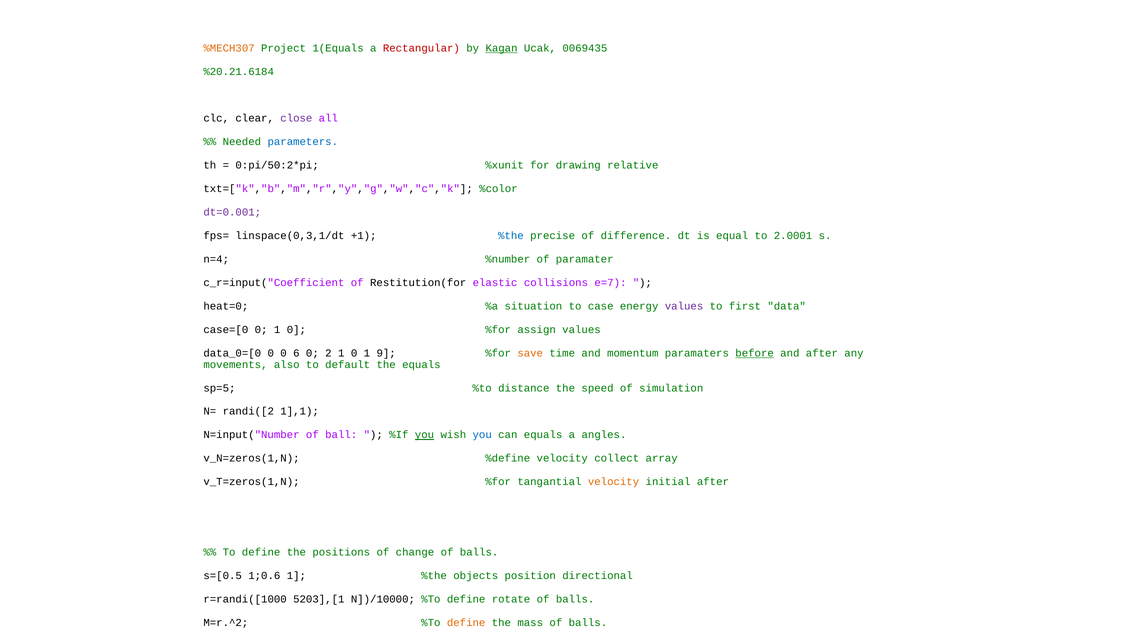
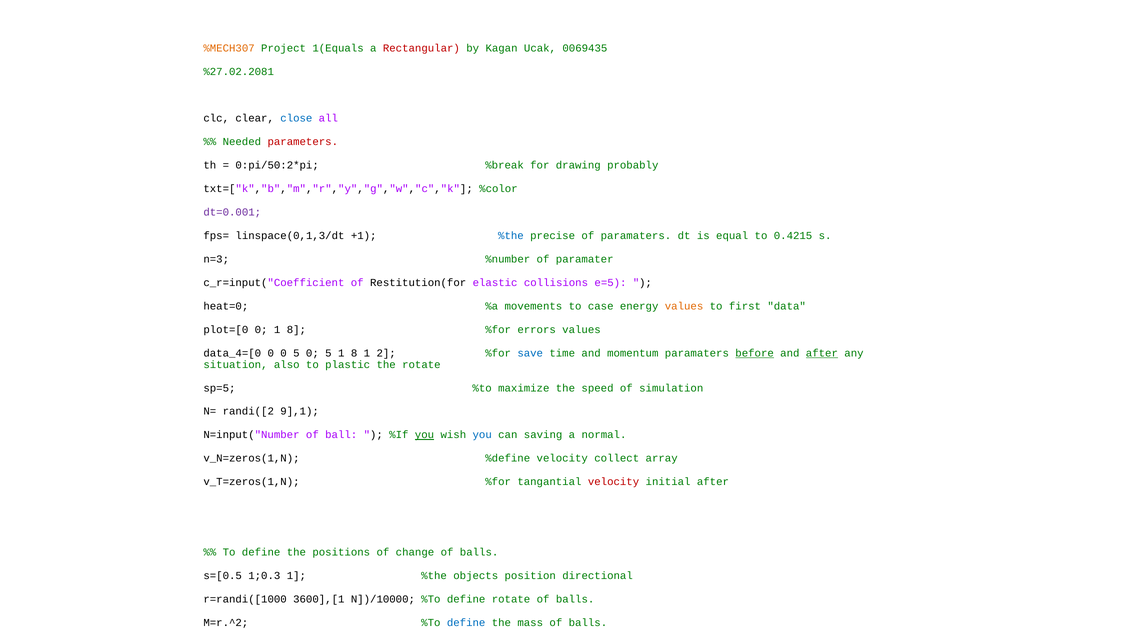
Kagan underline: present -> none
%20.21.6184: %20.21.6184 -> %27.02.2081
close colour: purple -> blue
parameters colour: blue -> red
%xunit: %xunit -> %break
relative: relative -> probably
linspace(0,3,1/dt: linspace(0,3,1/dt -> linspace(0,1,3/dt
of difference: difference -> paramaters
2.0001: 2.0001 -> 0.4215
n=4: n=4 -> n=3
e=7: e=7 -> e=5
situation: situation -> movements
values at (684, 306) colour: purple -> orange
case=[0: case=[0 -> plot=[0
0 1 0: 0 -> 8
assign: assign -> errors
data_0=[0: data_0=[0 -> data_4=[0
0 0 6: 6 -> 5
2 at (328, 353): 2 -> 5
0 at (354, 353): 0 -> 8
9: 9 -> 2
save colour: orange -> blue
after at (822, 353) underline: none -> present
movements: movements -> situation
default: default -> plastic
the equals: equals -> rotate
distance: distance -> maximize
1],1: 1],1 -> 9],1
can equals: equals -> saving
angles: angles -> normal
velocity at (614, 482) colour: orange -> red
1;0.6: 1;0.6 -> 1;0.3
5203],[1: 5203],[1 -> 3600],[1
define at (466, 622) colour: orange -> blue
